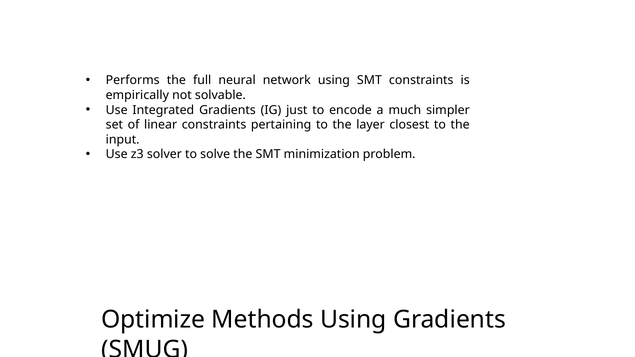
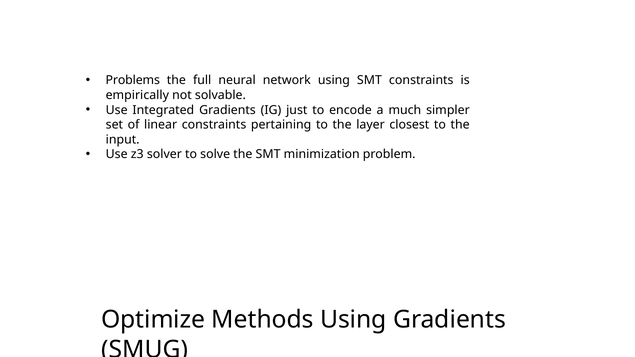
Performs: Performs -> Problems
